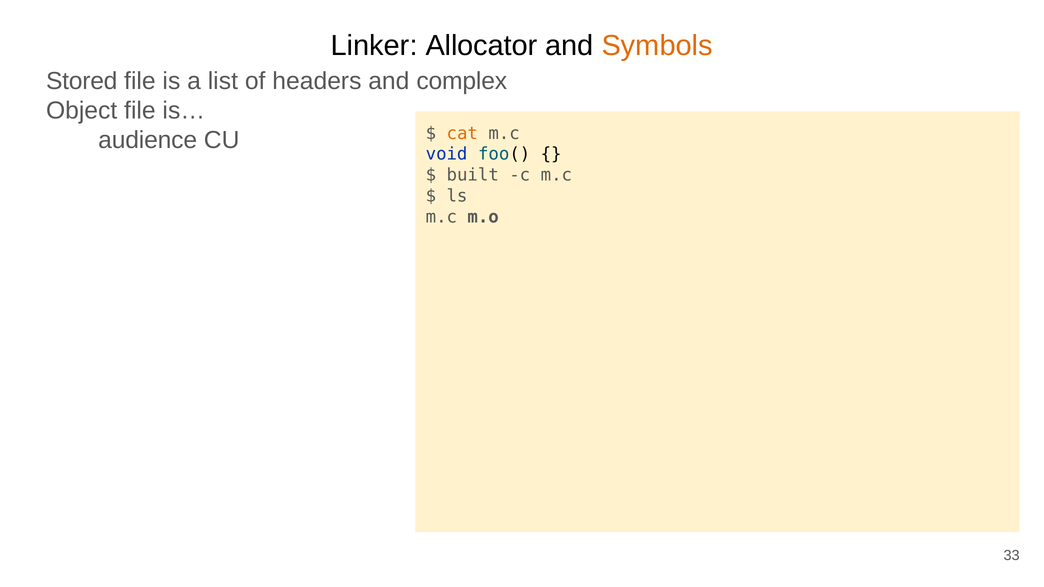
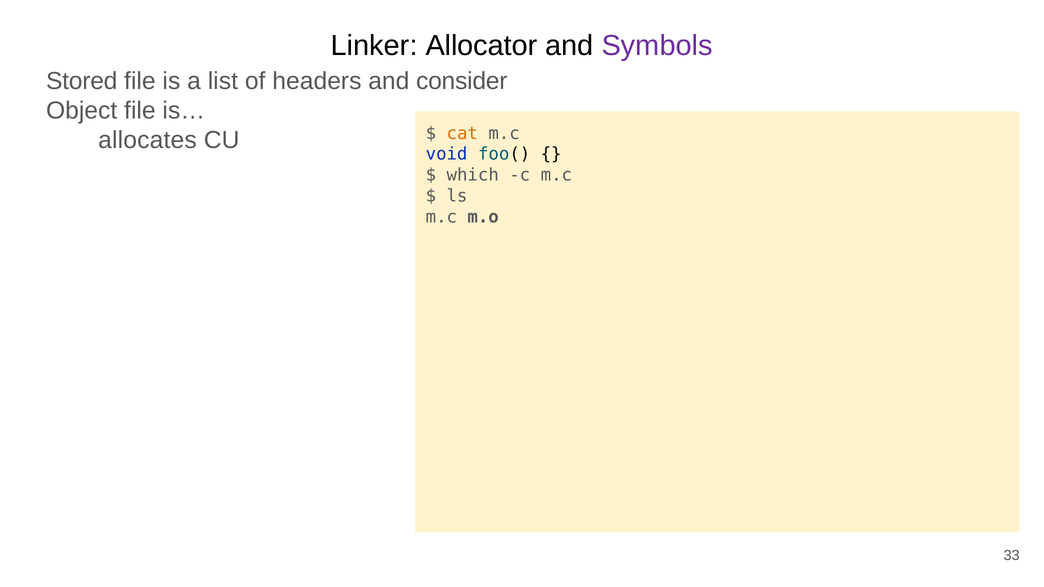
Symbols colour: orange -> purple
complex: complex -> consider
audience: audience -> allocates
built: built -> which
